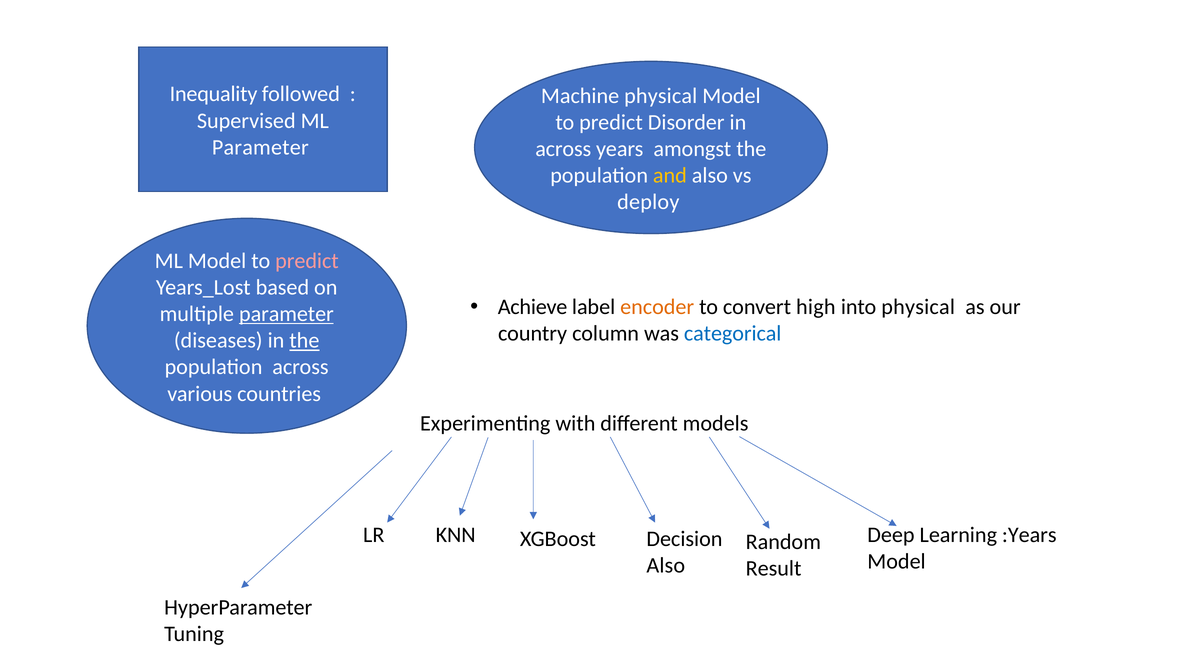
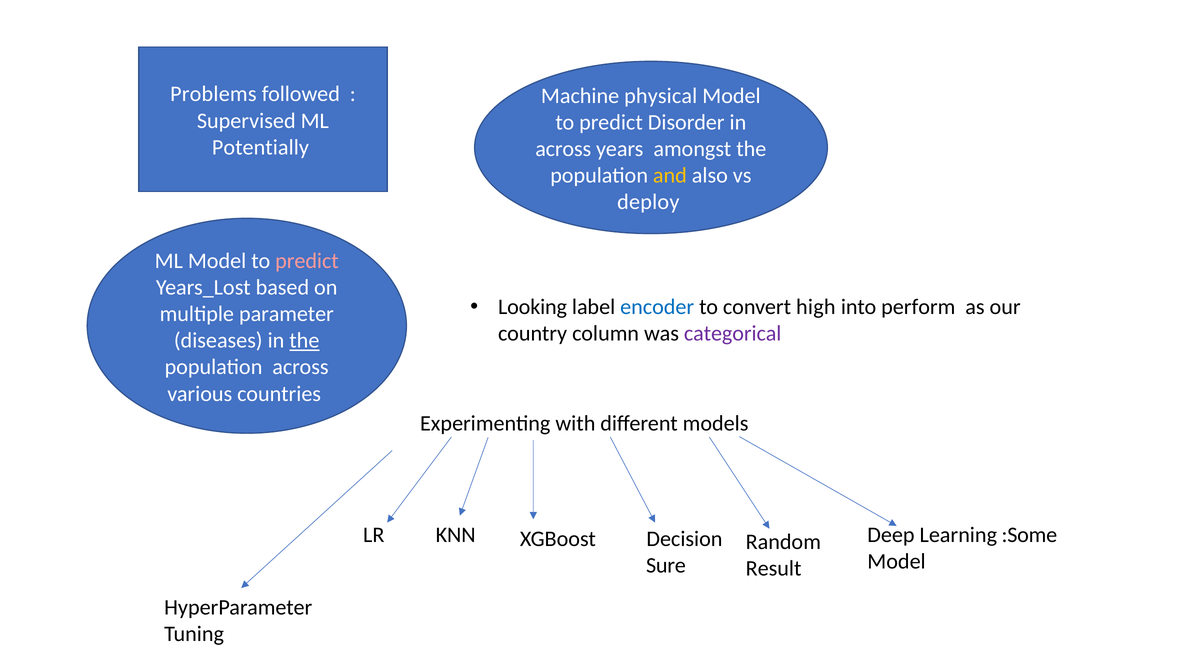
Inequality: Inequality -> Problems
Parameter at (260, 147): Parameter -> Potentially
Achieve: Achieve -> Looking
encoder colour: orange -> blue
into physical: physical -> perform
parameter at (286, 314) underline: present -> none
categorical colour: blue -> purple
:Years: :Years -> :Some
Also at (666, 565): Also -> Sure
